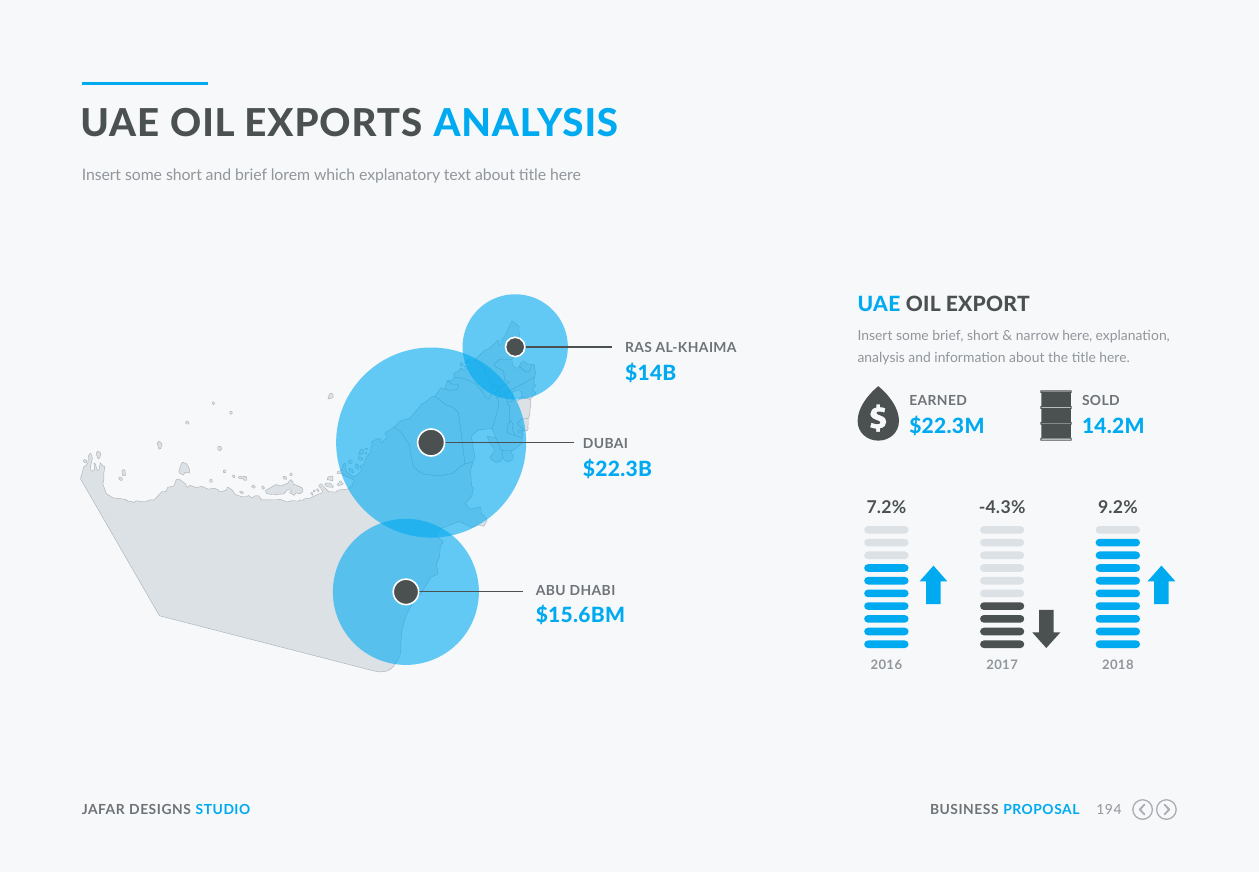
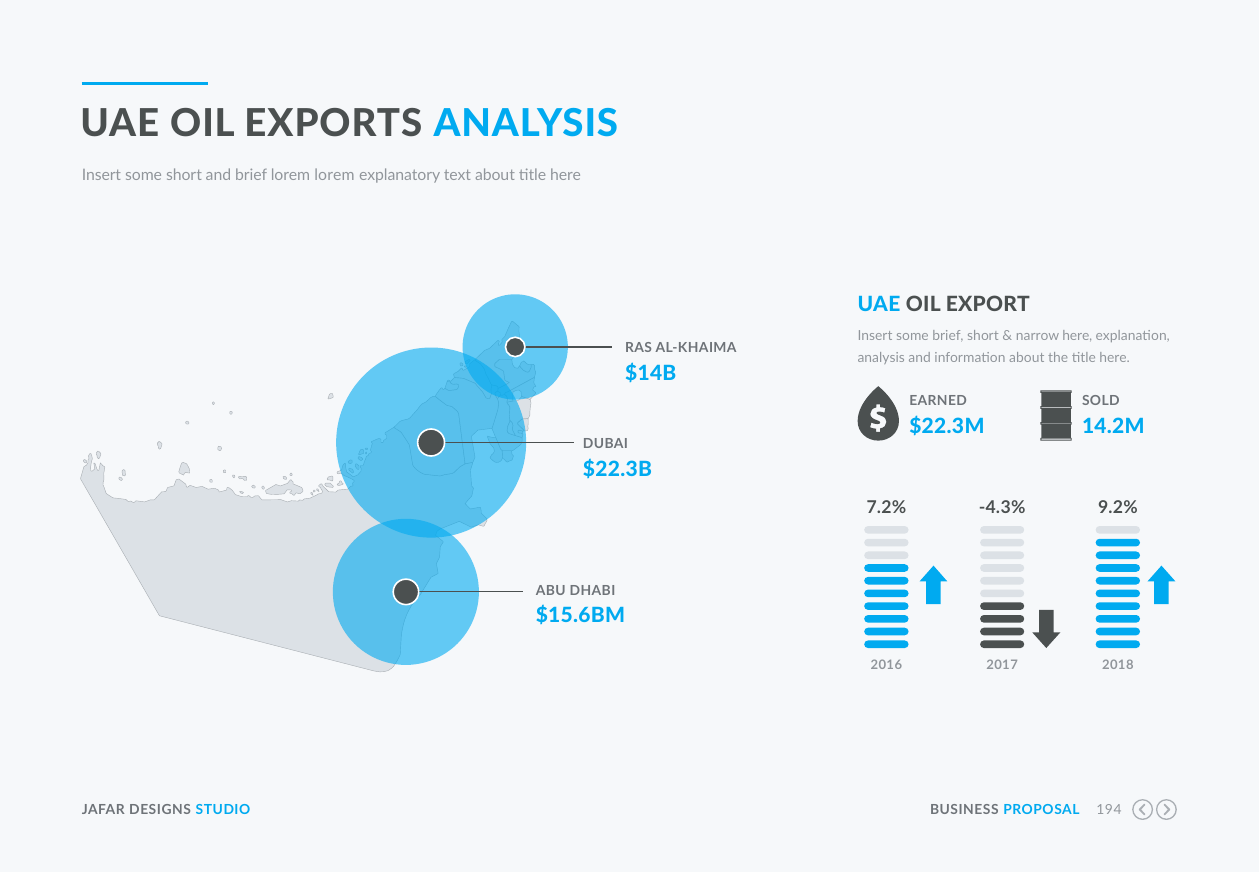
lorem which: which -> lorem
